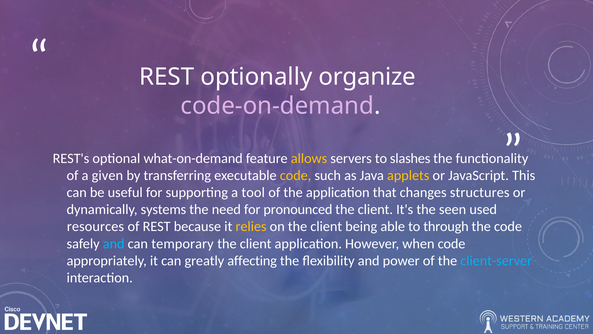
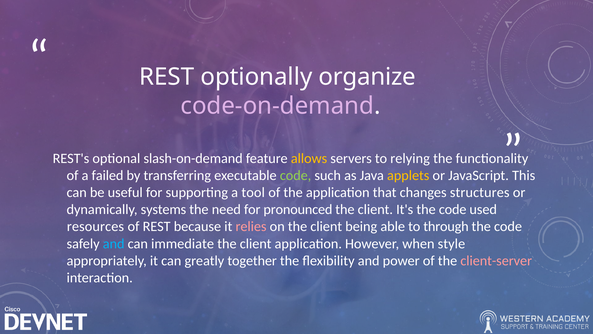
what-on-demand: what-on-demand -> slash-on-demand
slashes: slashes -> relying
given: given -> failed
code at (296, 175) colour: yellow -> light green
It's the seen: seen -> code
relies colour: yellow -> pink
temporary: temporary -> immediate
when code: code -> style
affecting: affecting -> together
client-server colour: light blue -> pink
